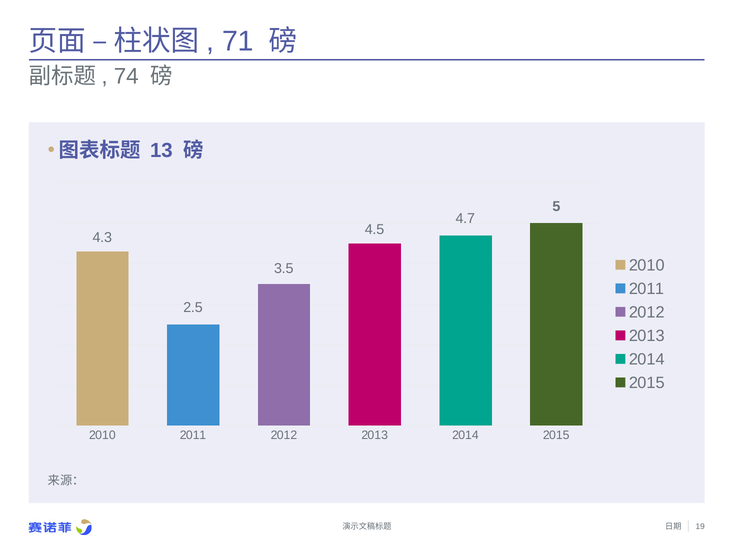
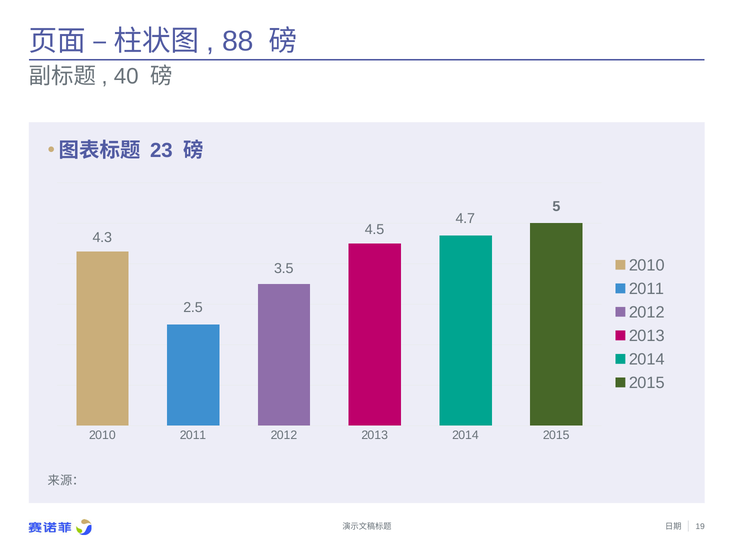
71: 71 -> 88
74: 74 -> 40
13: 13 -> 23
